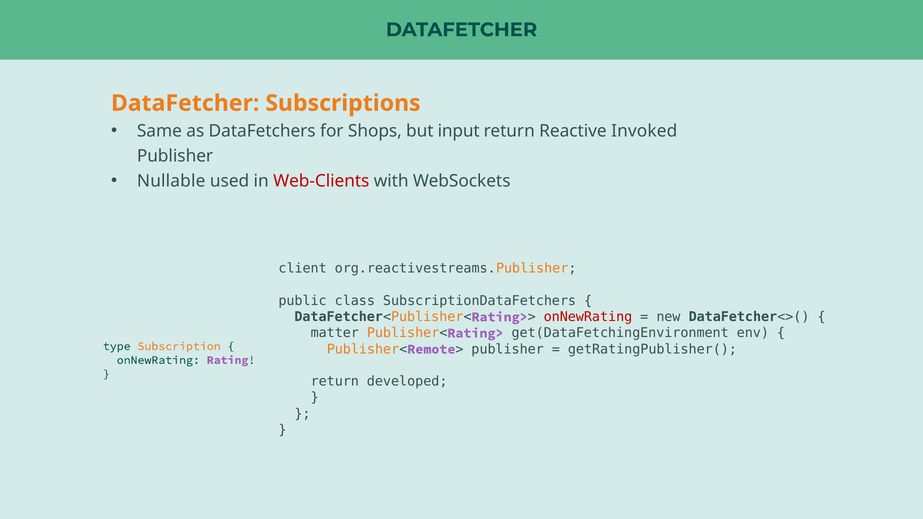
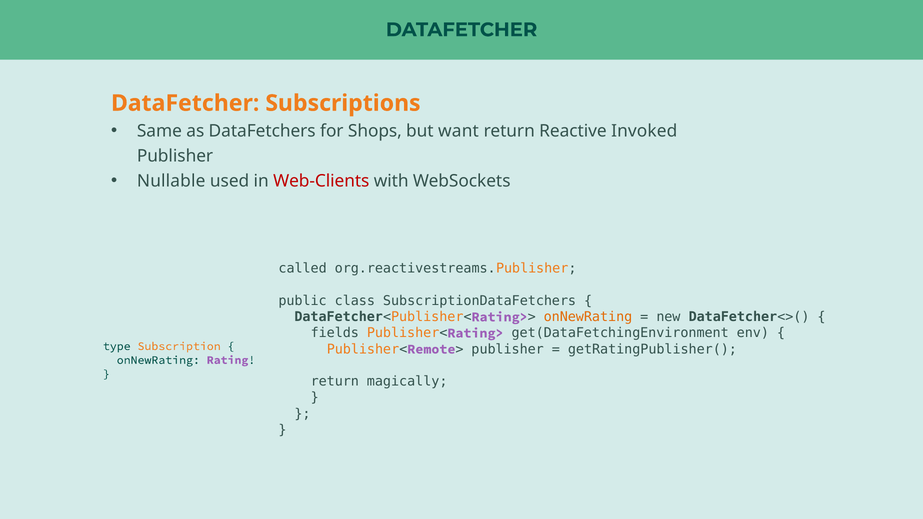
input: input -> want
client: client -> called
onNewRating at (588, 317) colour: red -> orange
matter: matter -> fields
developed: developed -> magically
